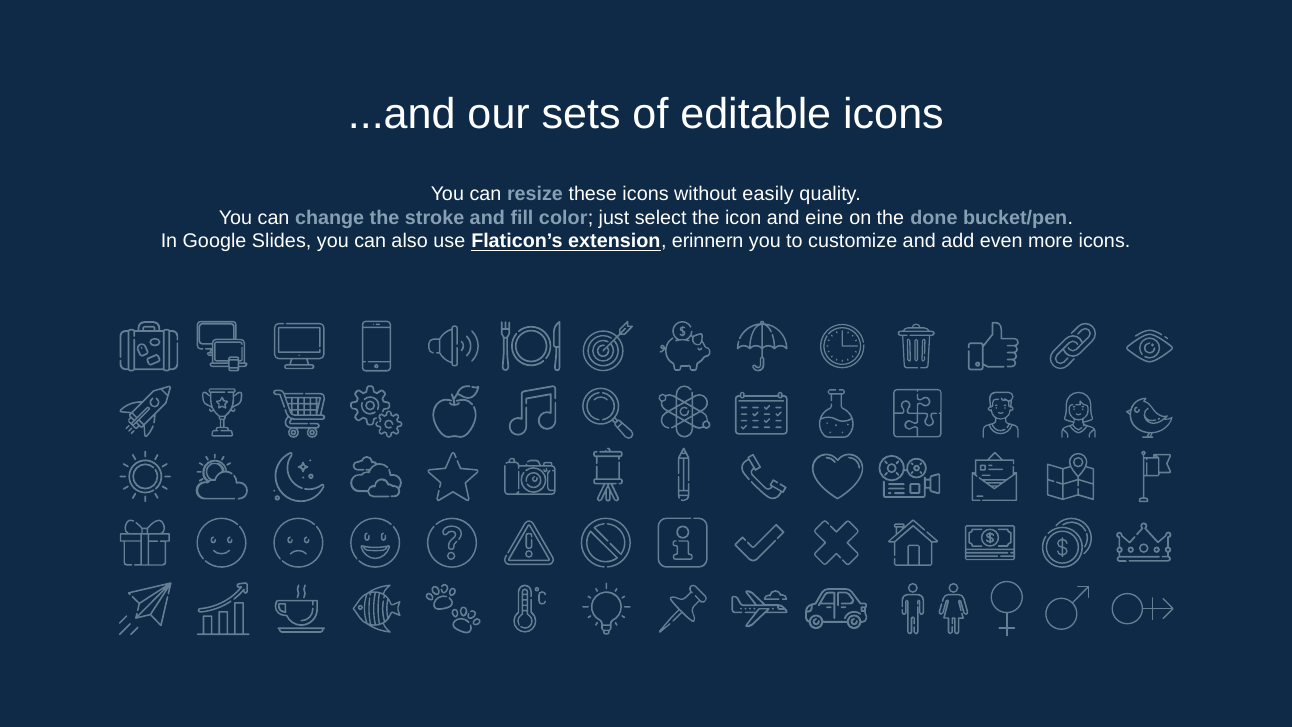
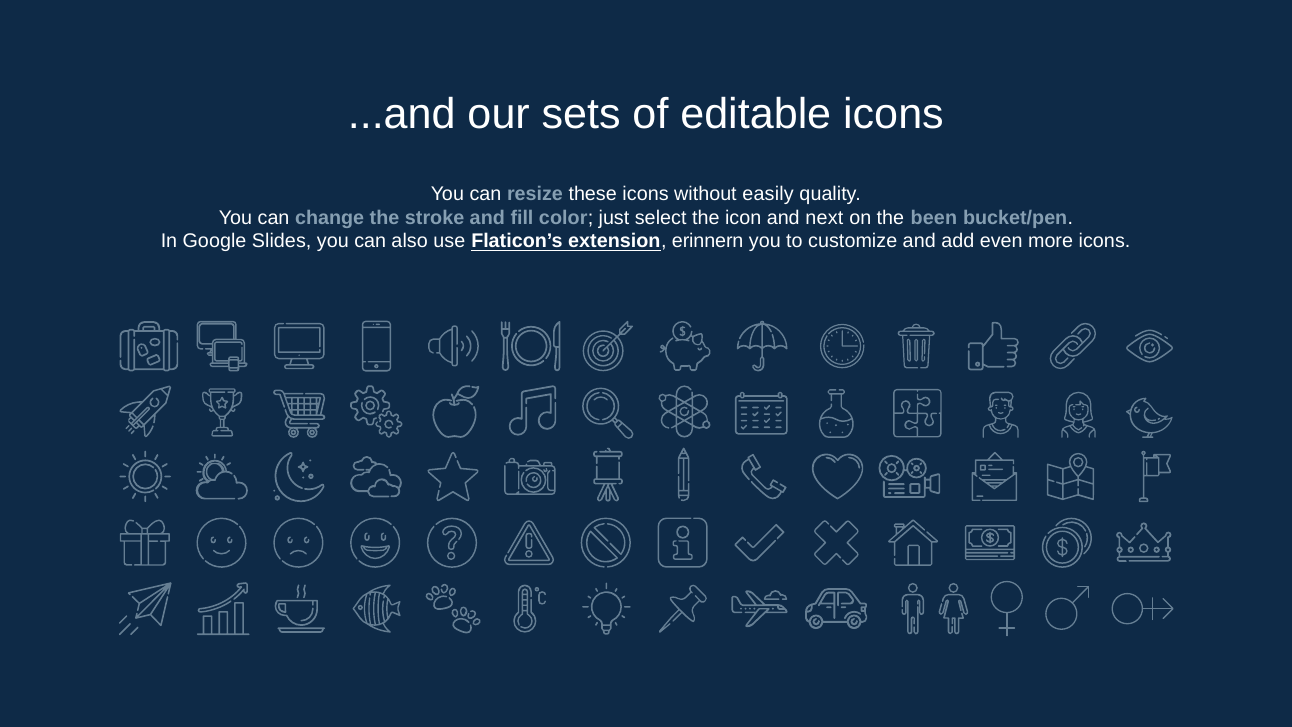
eine: eine -> next
done: done -> been
